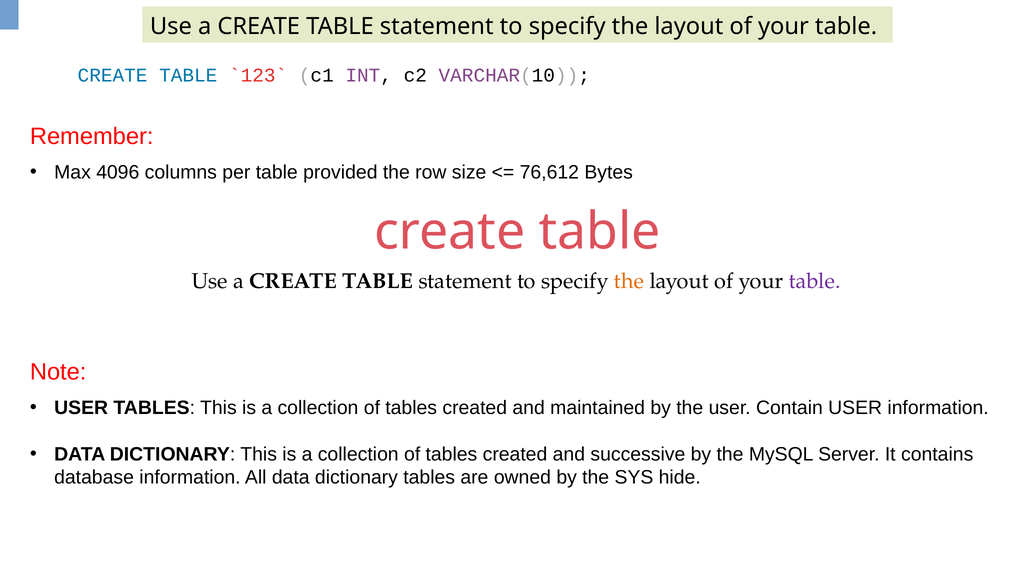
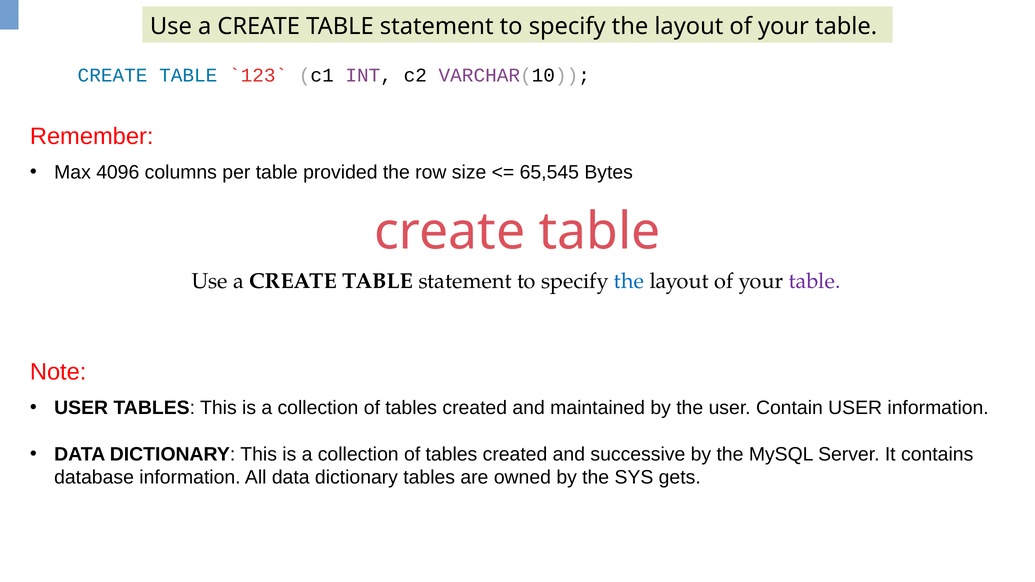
76,612: 76,612 -> 65,545
the at (629, 281) colour: orange -> blue
hide: hide -> gets
